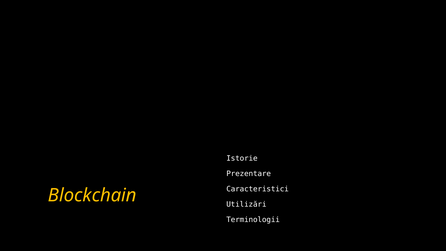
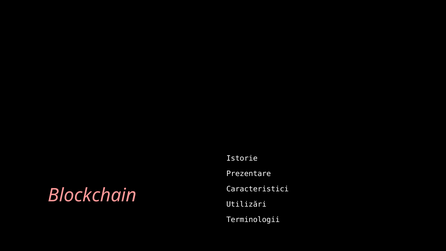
Blockchain colour: yellow -> pink
